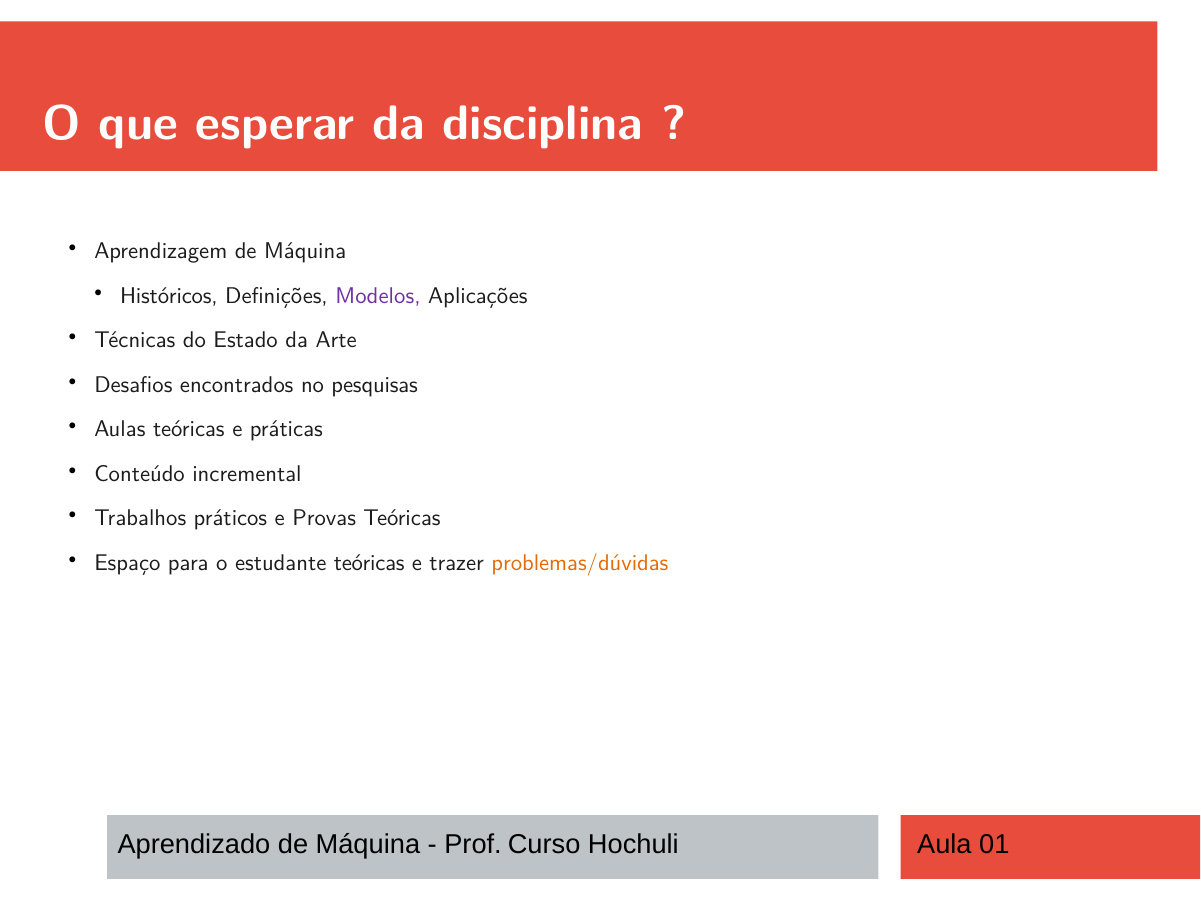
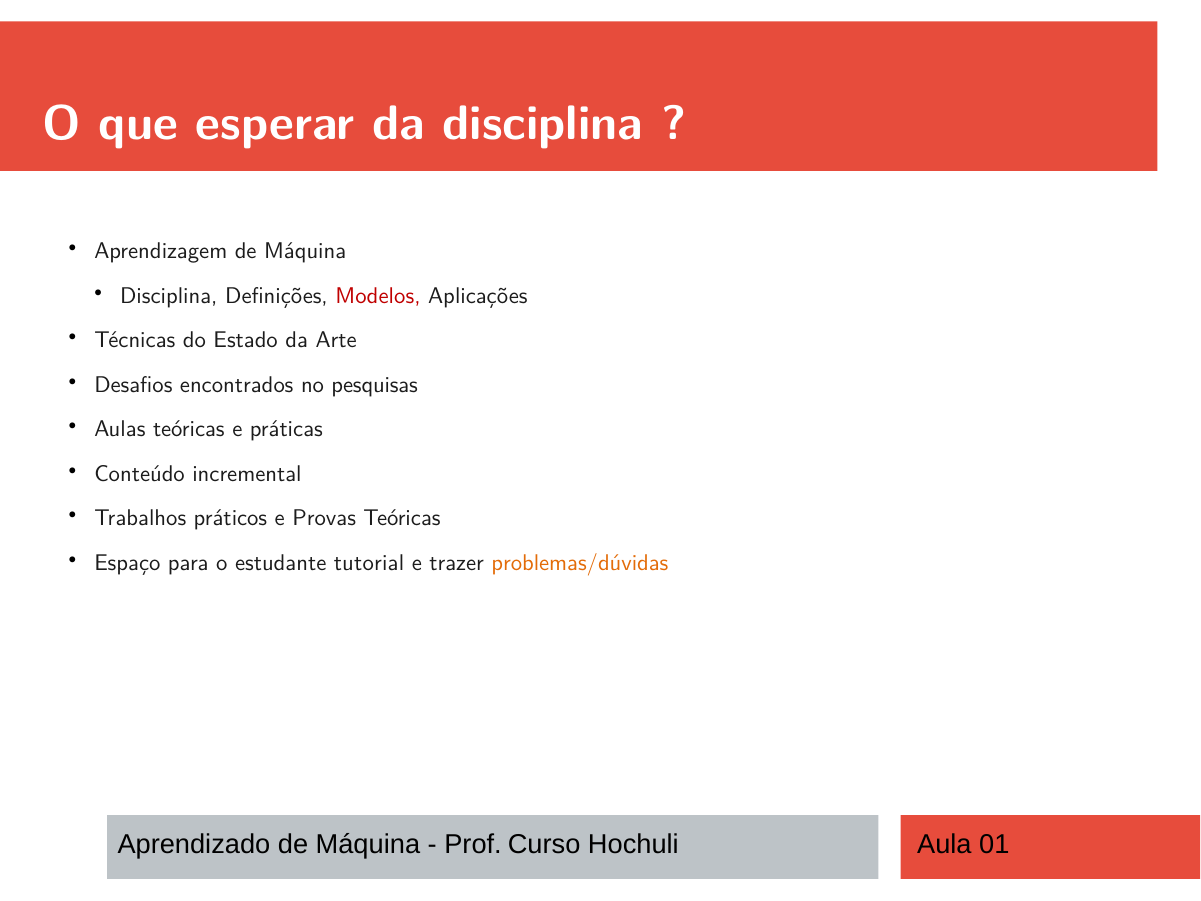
Históricos at (169, 296): Históricos -> Disciplina
Modelos colour: purple -> red
estudante teóricas: teóricas -> tutorial
